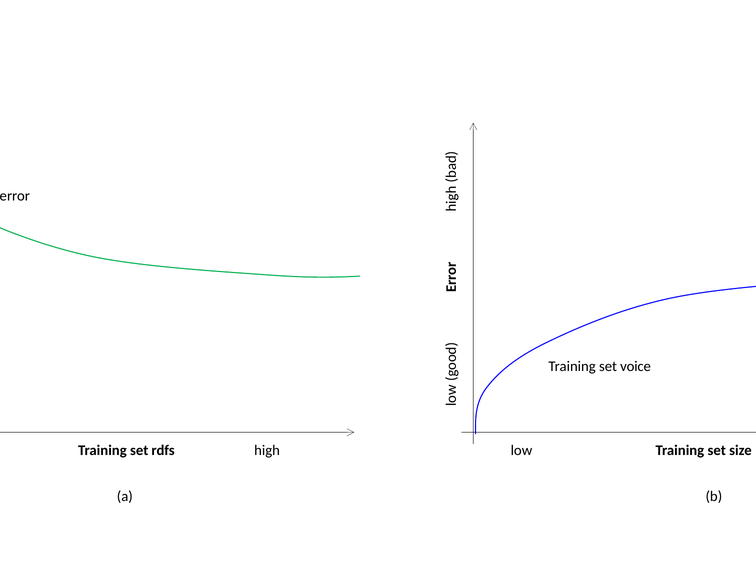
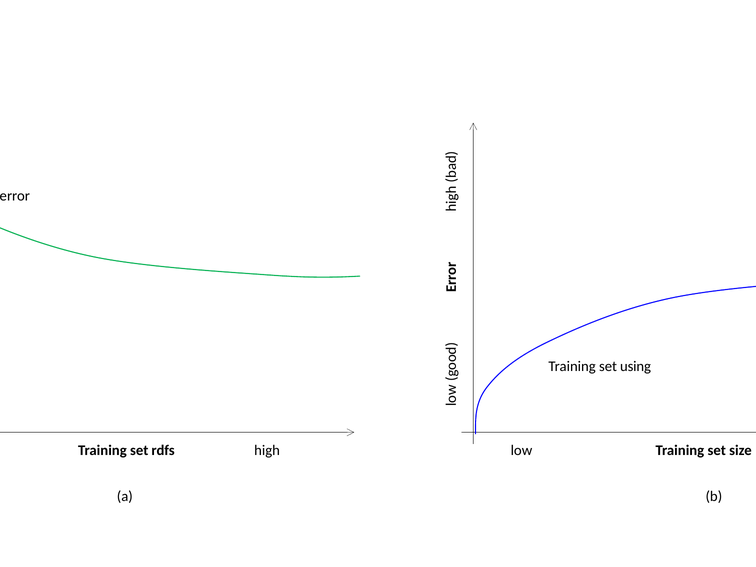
voice: voice -> using
